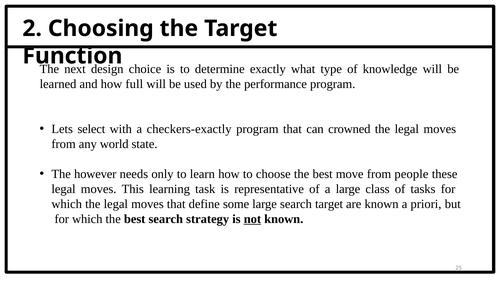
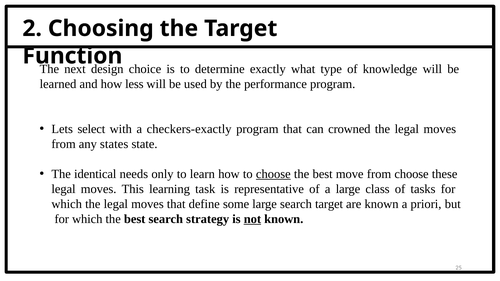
full: full -> less
world: world -> states
however: however -> identical
choose at (273, 174) underline: none -> present
from people: people -> choose
